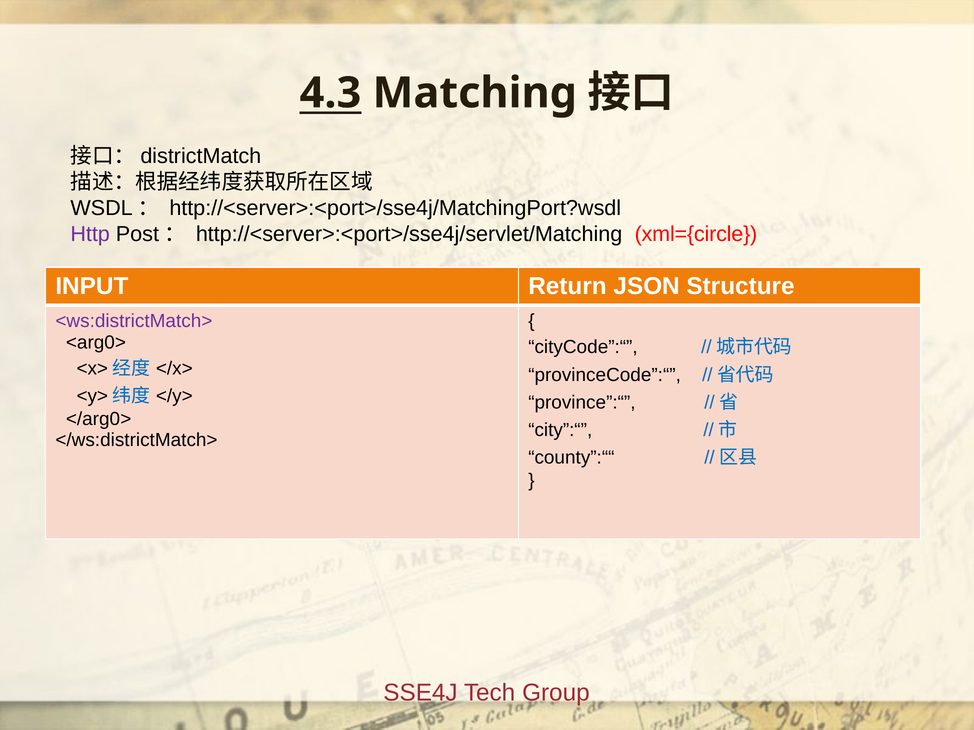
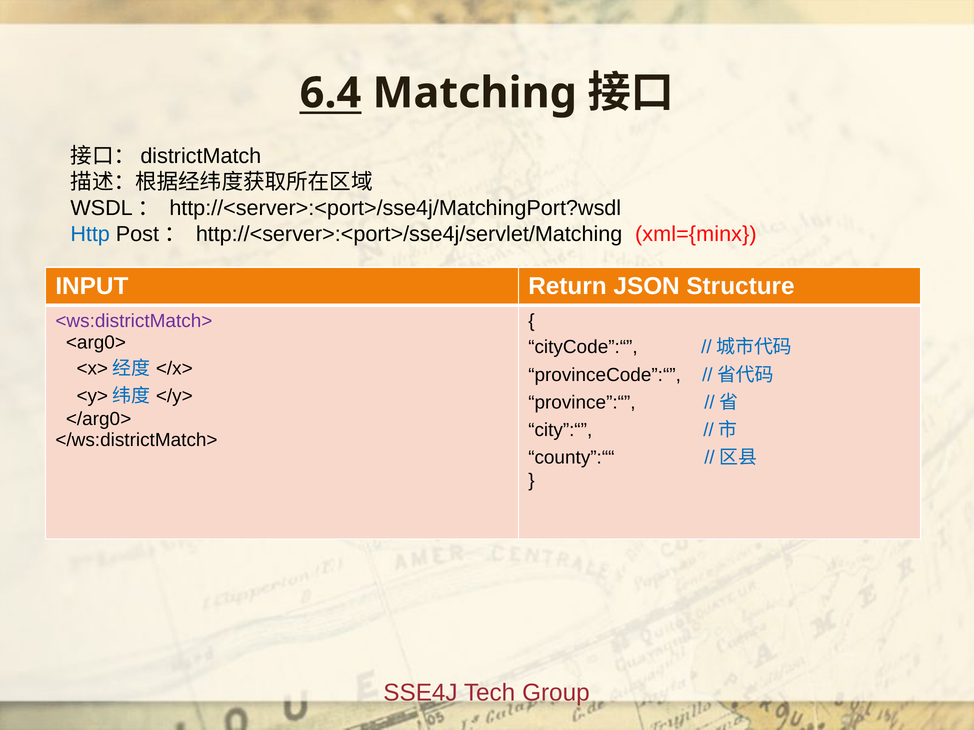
4.3: 4.3 -> 6.4
Http colour: purple -> blue
xml={circle: xml={circle -> xml={minx
